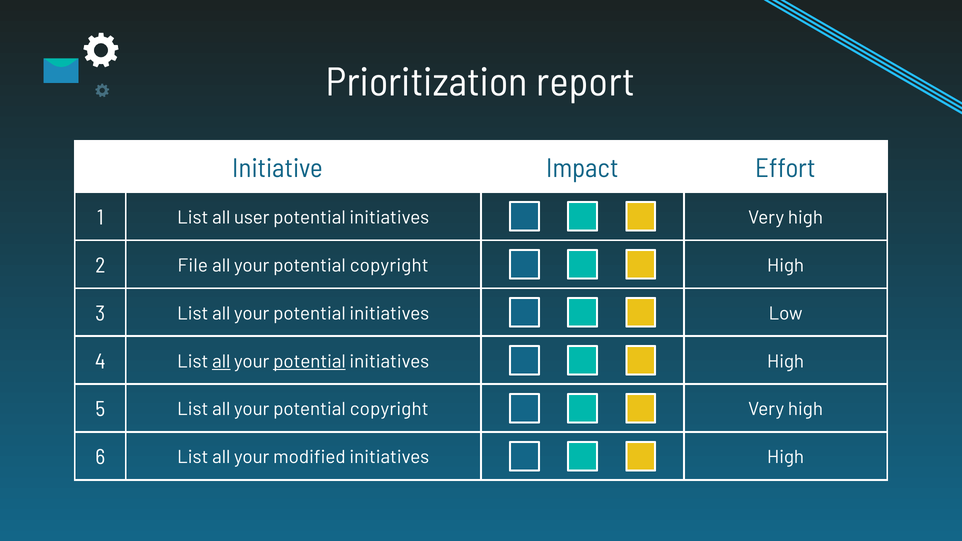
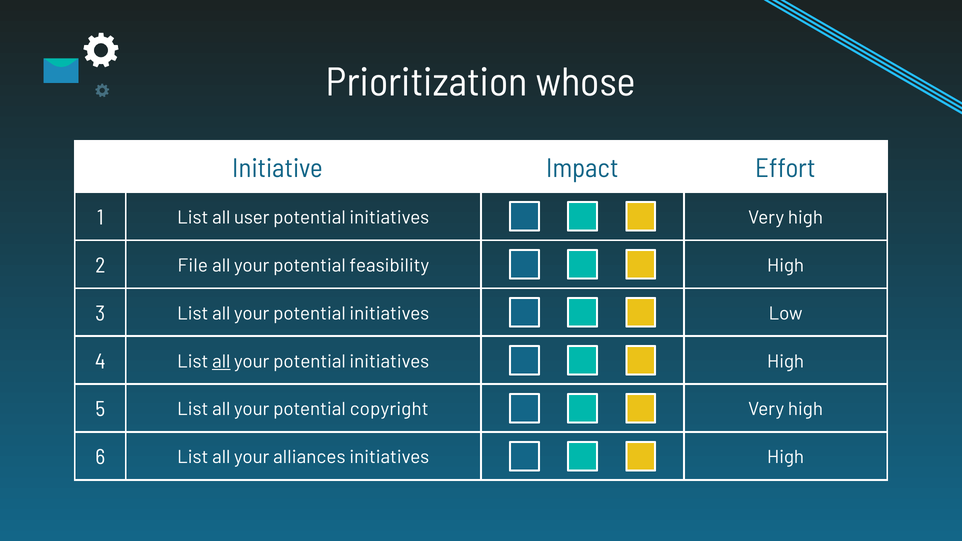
report: report -> whose
copyright at (389, 266): copyright -> feasibility
potential at (309, 361) underline: present -> none
modified: modified -> alliances
